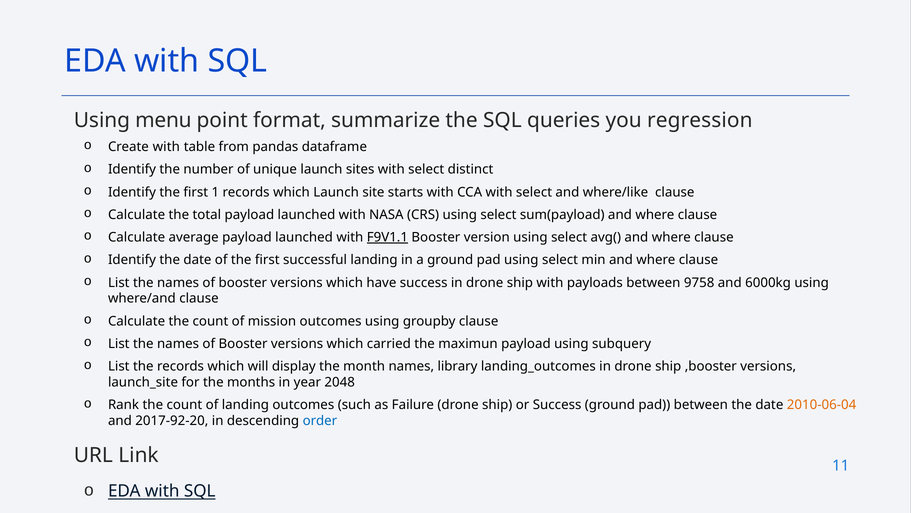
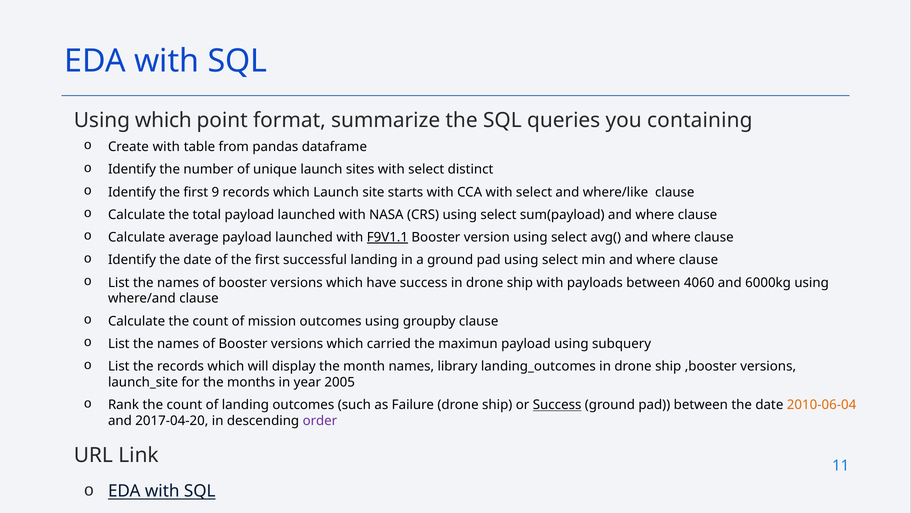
Using menu: menu -> which
regression: regression -> containing
1: 1 -> 9
9758: 9758 -> 4060
2048: 2048 -> 2005
Success at (557, 405) underline: none -> present
2017-92-20: 2017-92-20 -> 2017-04-20
order colour: blue -> purple
